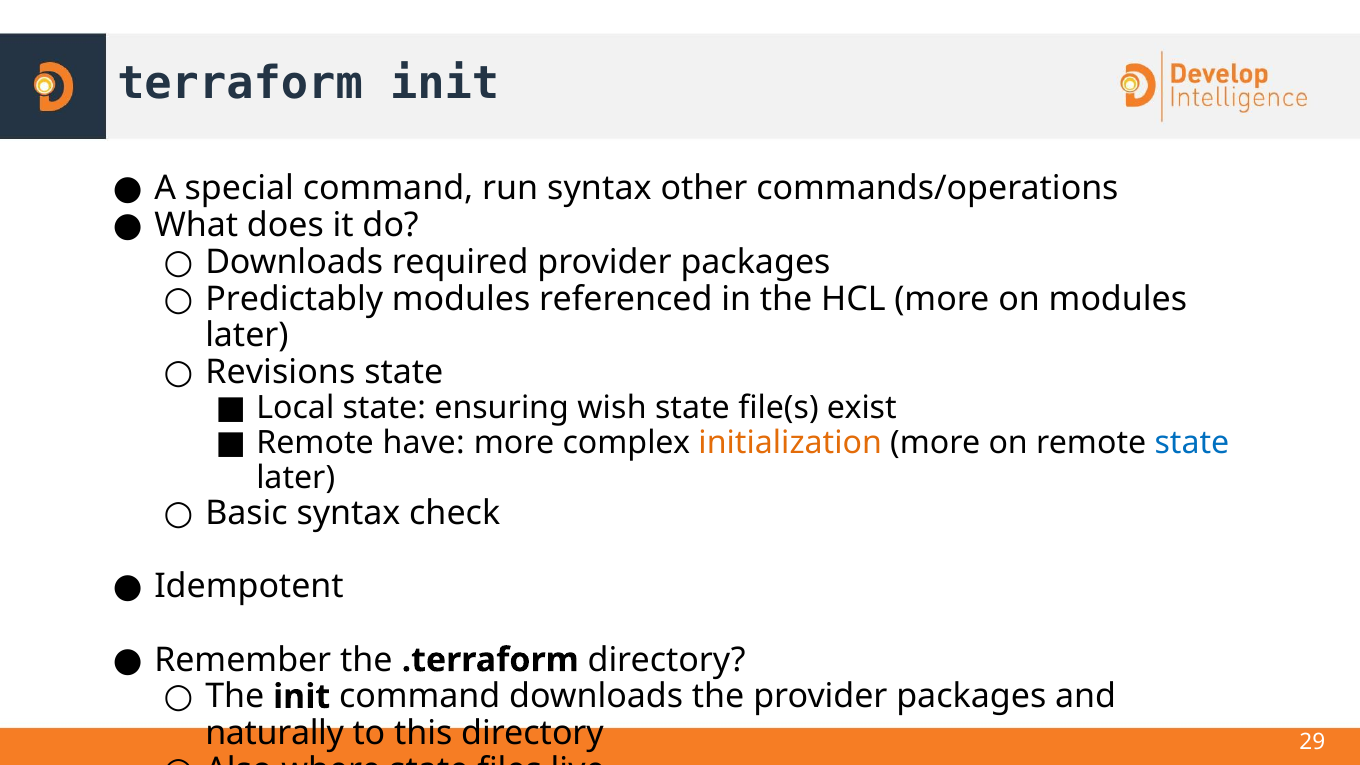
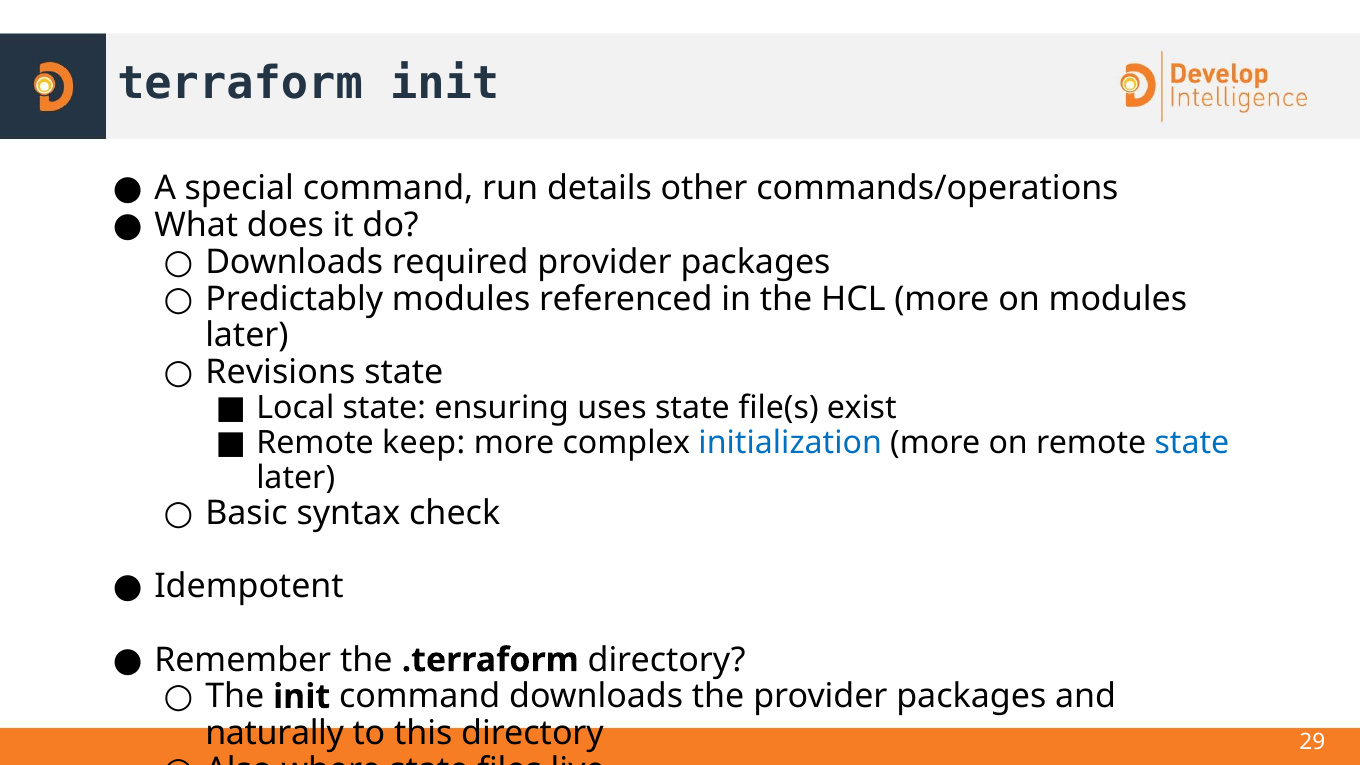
run syntax: syntax -> details
wish: wish -> uses
have: have -> keep
initialization colour: orange -> blue
